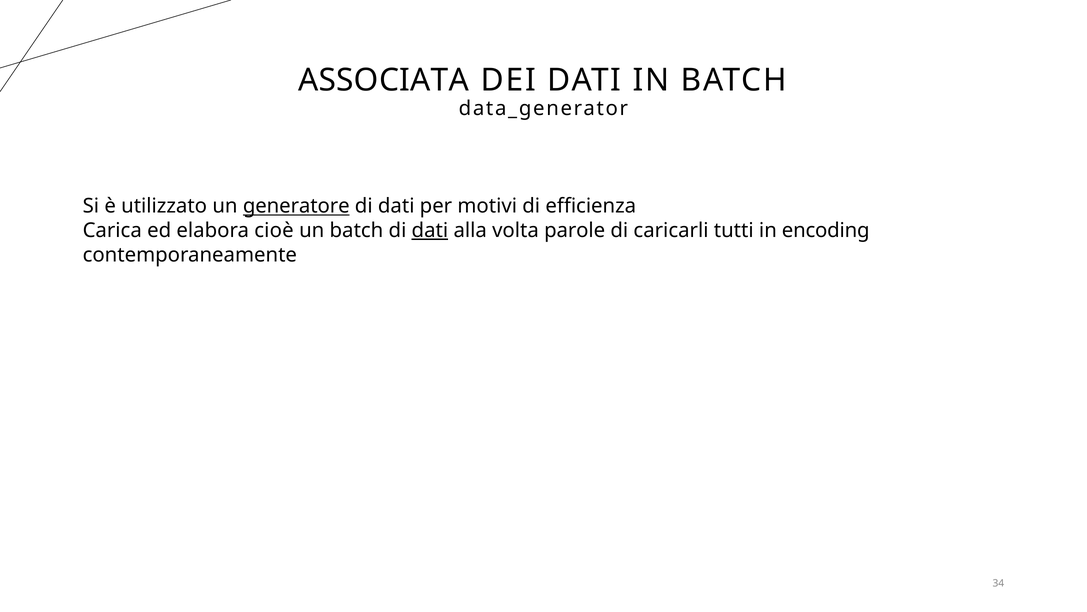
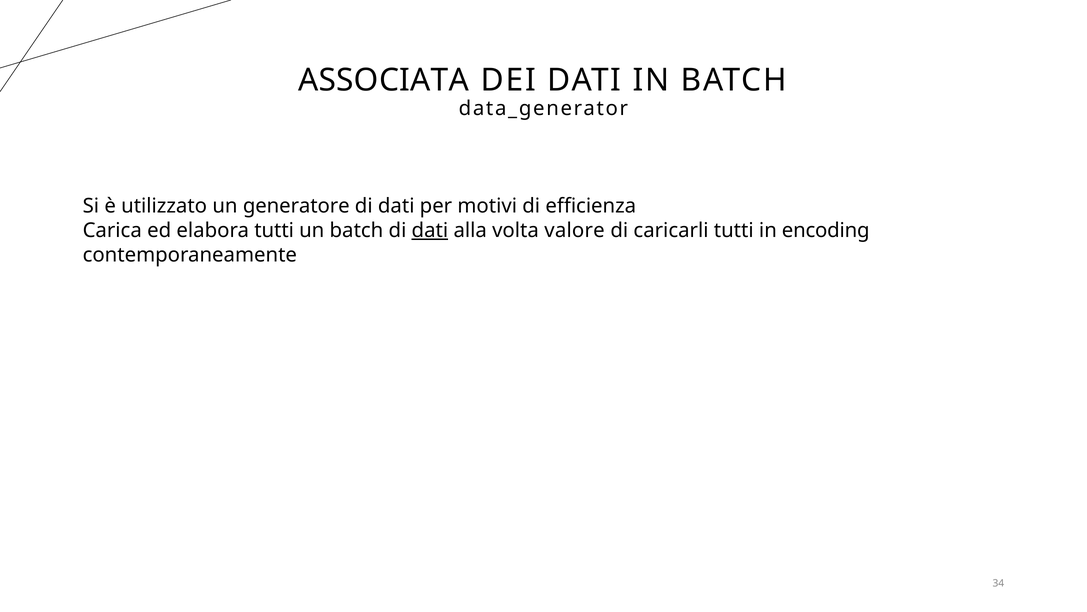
generatore underline: present -> none
elabora cioè: cioè -> tutti
parole: parole -> valore
